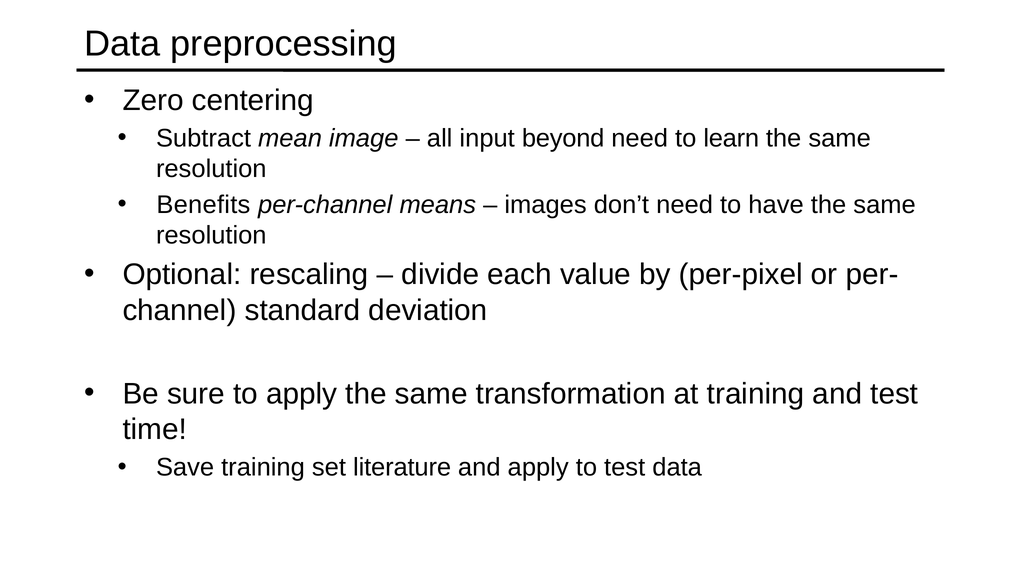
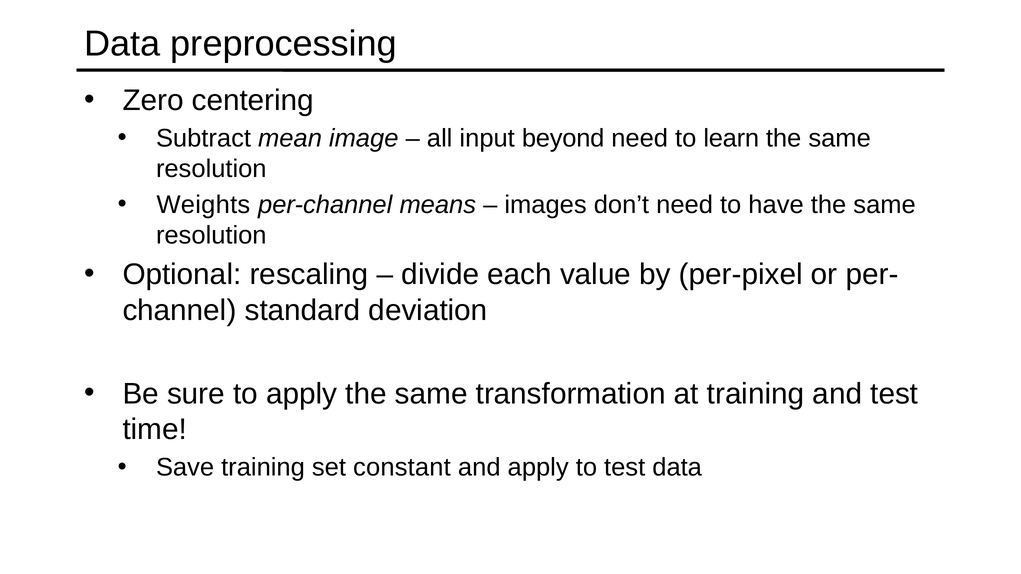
Benefits: Benefits -> Weights
literature: literature -> constant
